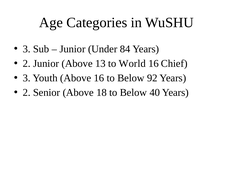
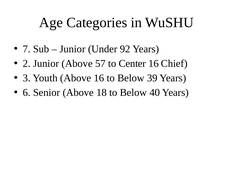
3 at (27, 49): 3 -> 7
84: 84 -> 92
13: 13 -> 57
World: World -> Center
92: 92 -> 39
2 at (27, 92): 2 -> 6
